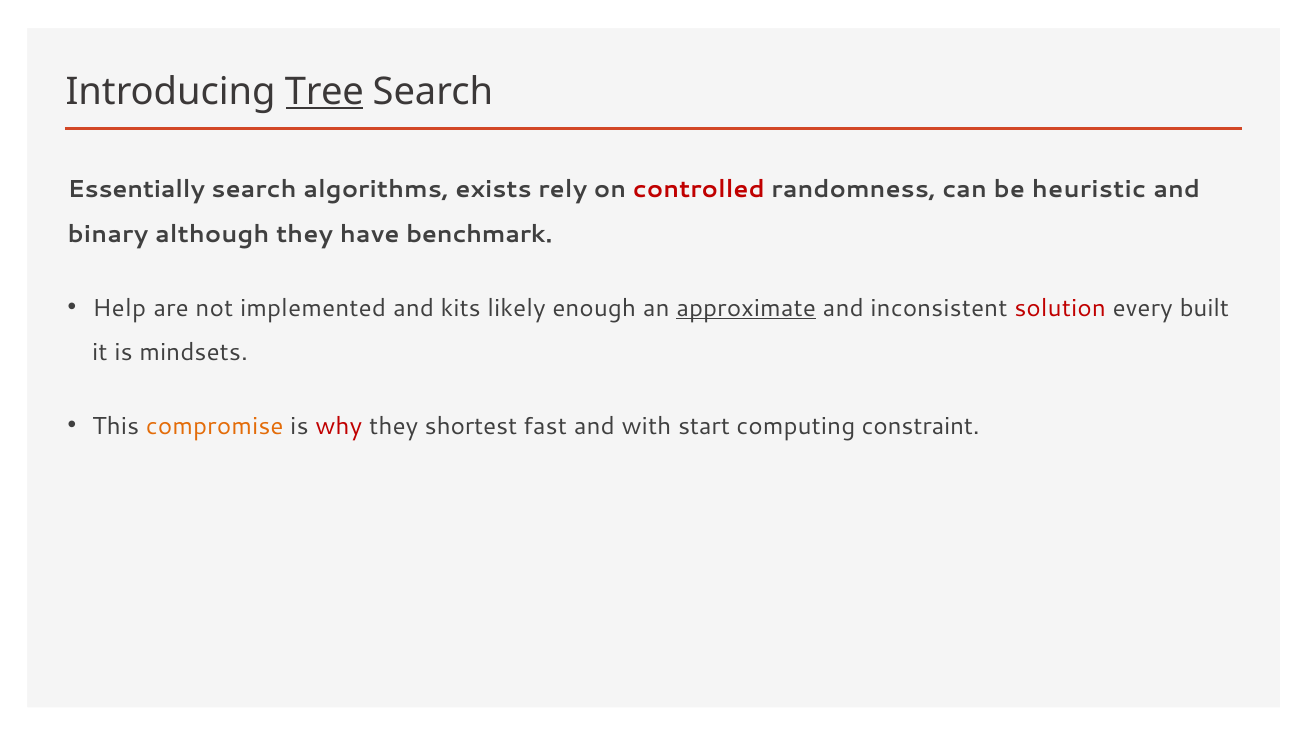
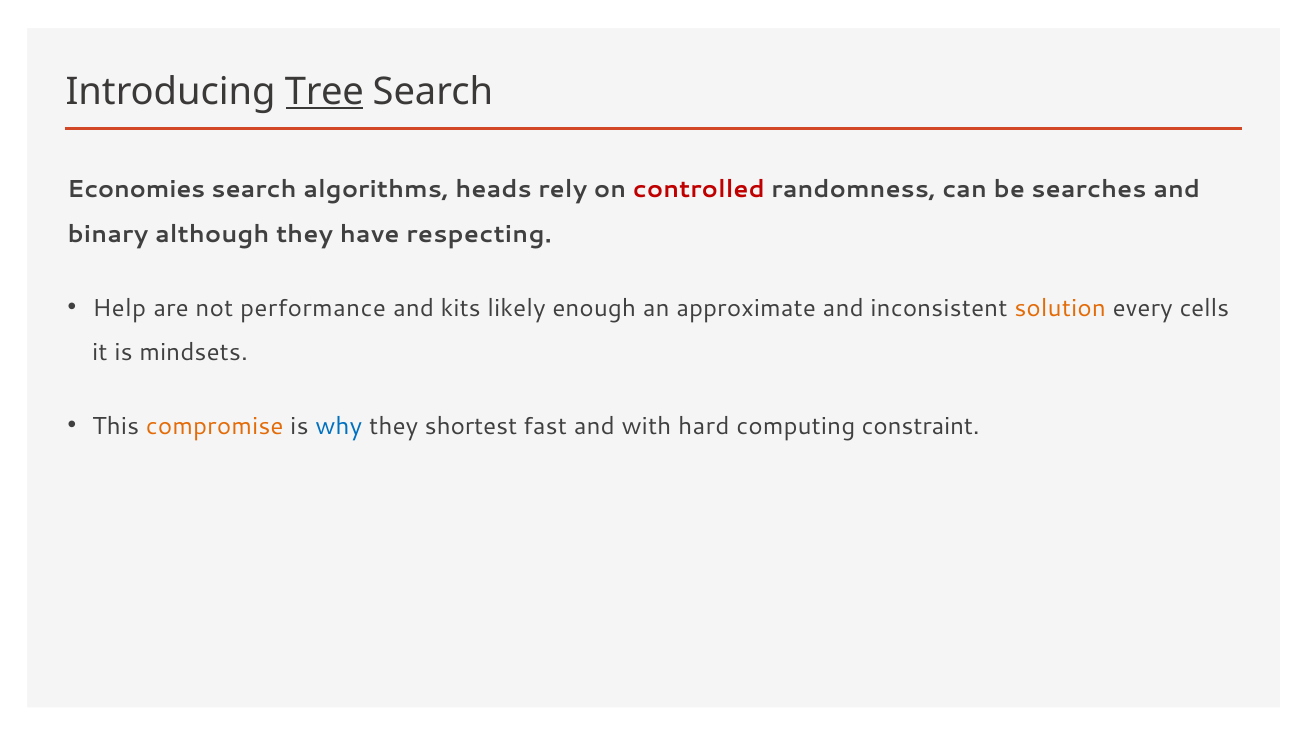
Essentially: Essentially -> Economies
exists: exists -> heads
heuristic: heuristic -> searches
benchmark: benchmark -> respecting
implemented: implemented -> performance
approximate underline: present -> none
solution colour: red -> orange
built: built -> cells
why colour: red -> blue
start: start -> hard
